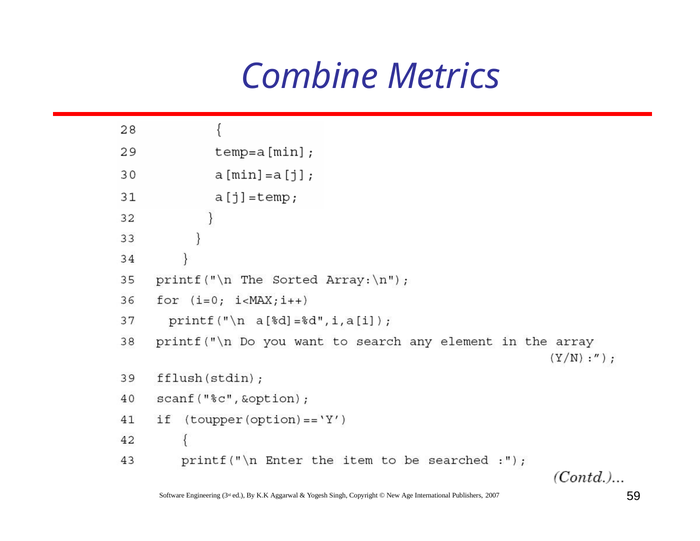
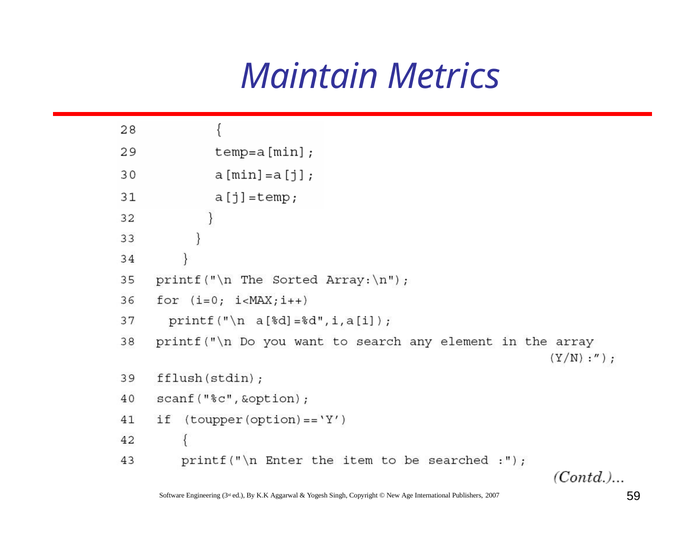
Combine: Combine -> Maintain
